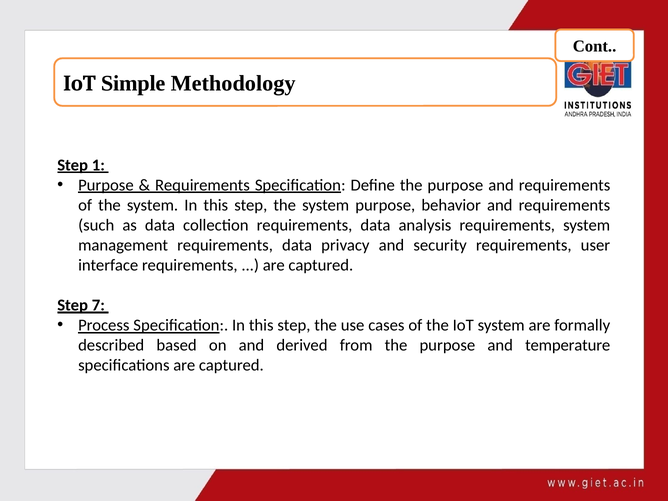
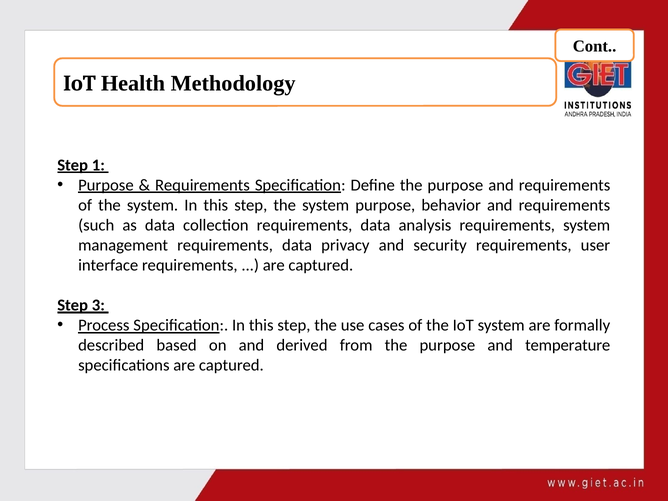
Simple: Simple -> Health
7: 7 -> 3
